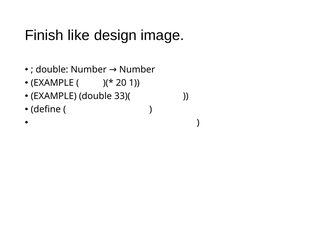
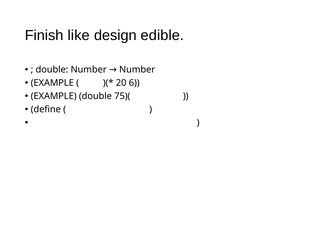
image: image -> edible
1: 1 -> 6
33)(: 33)( -> 75)(
